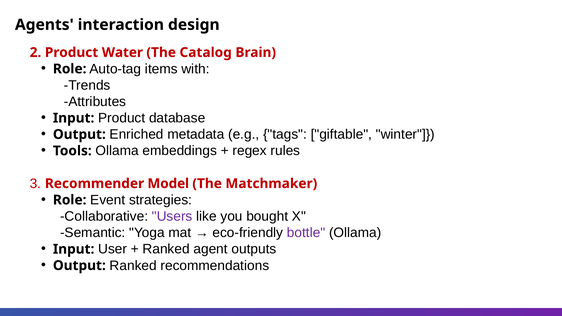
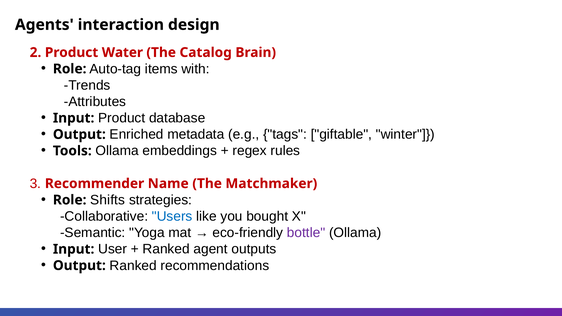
Model: Model -> Name
Event: Event -> Shifts
Users colour: purple -> blue
